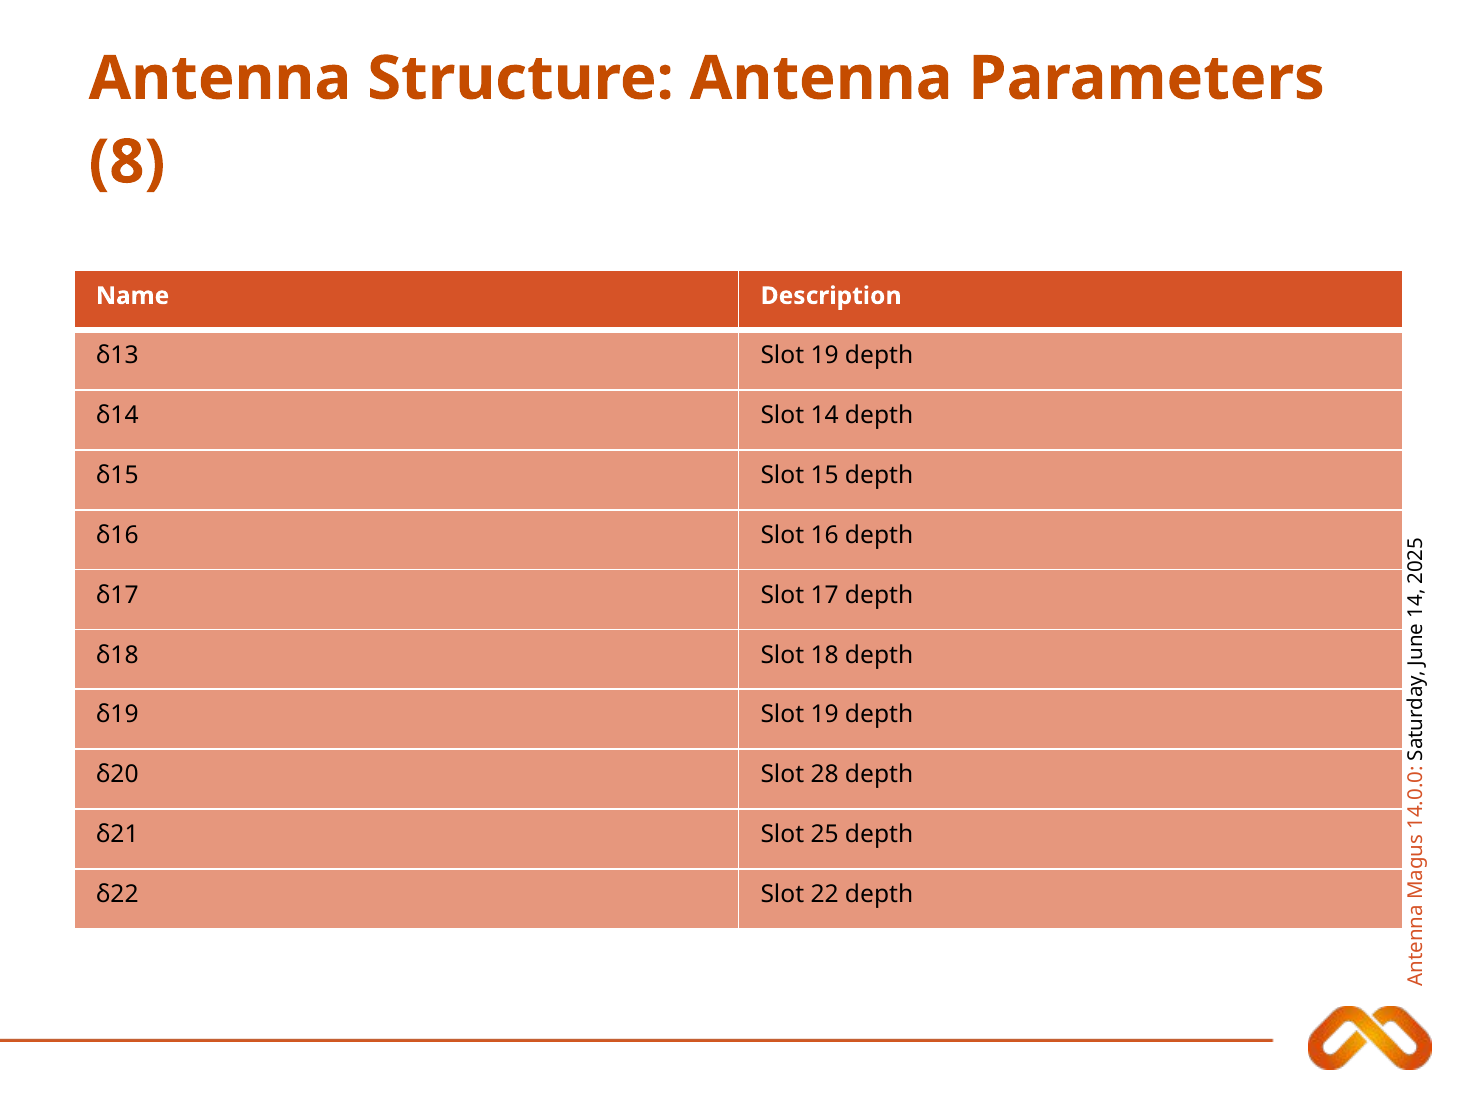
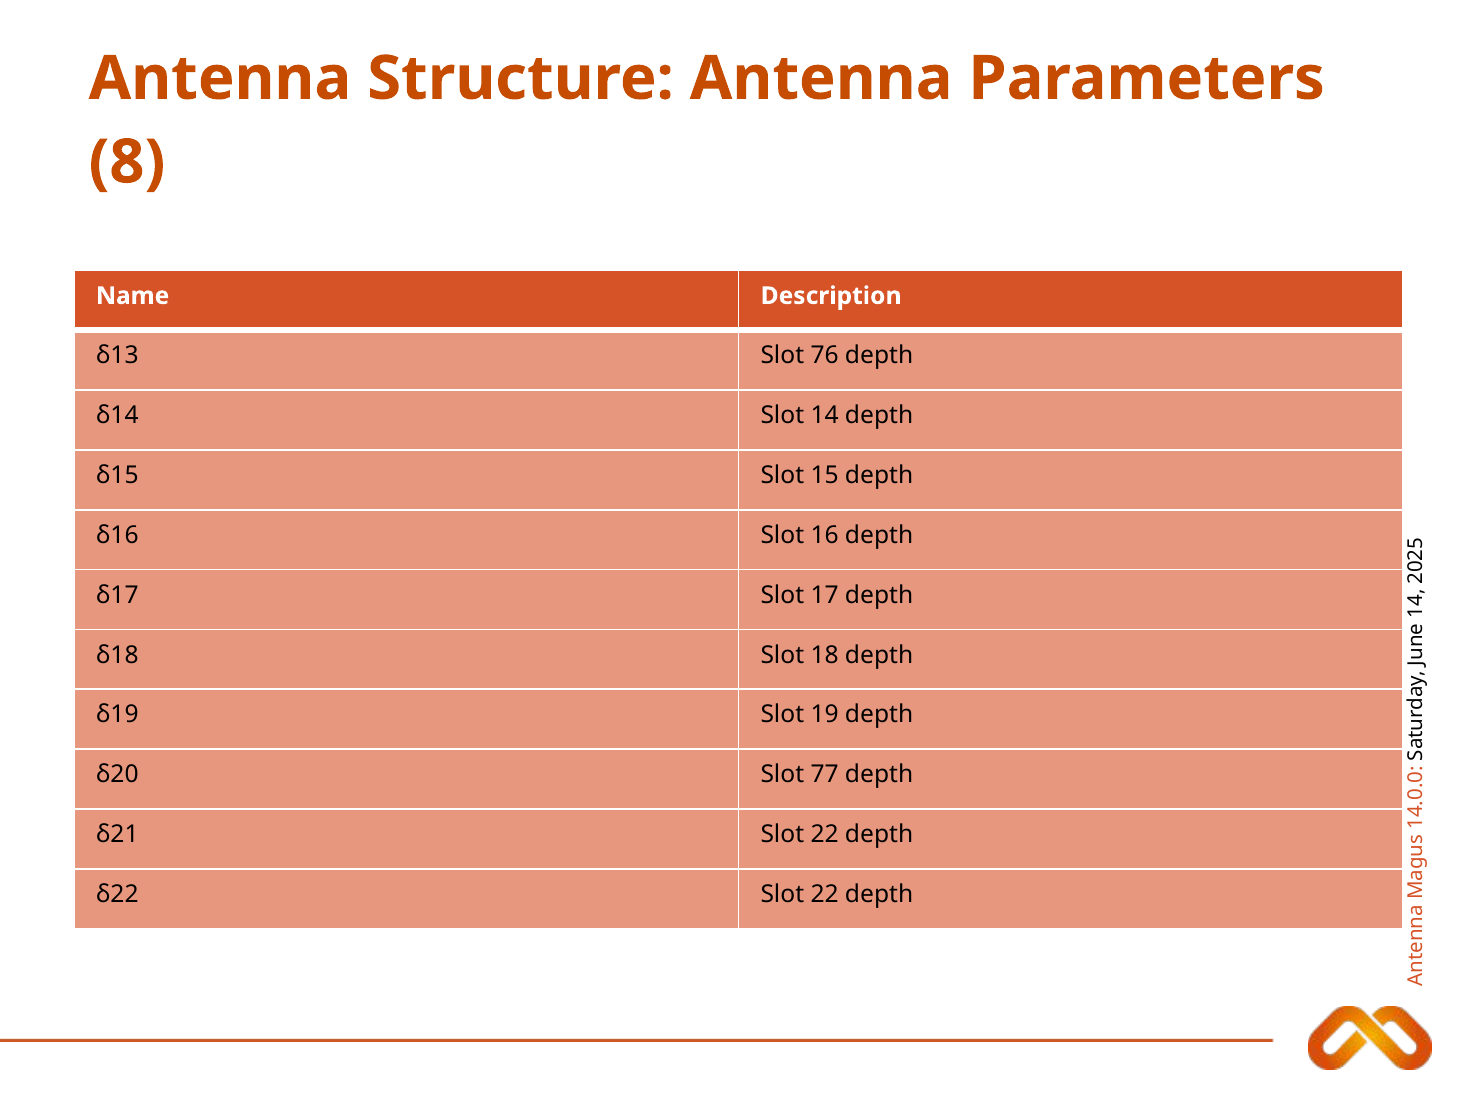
δ13 Slot 19: 19 -> 76
28: 28 -> 77
δ21 Slot 25: 25 -> 22
